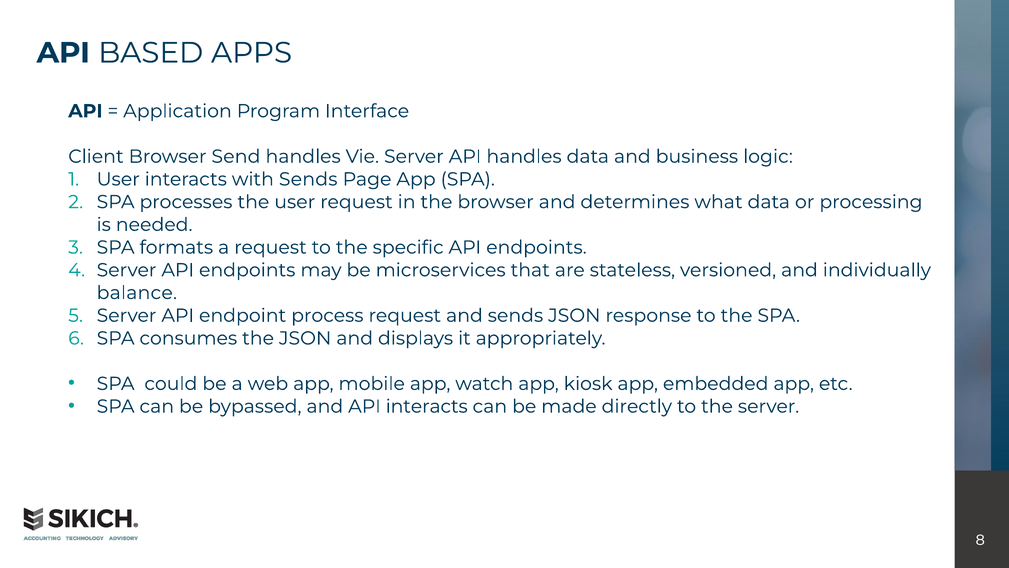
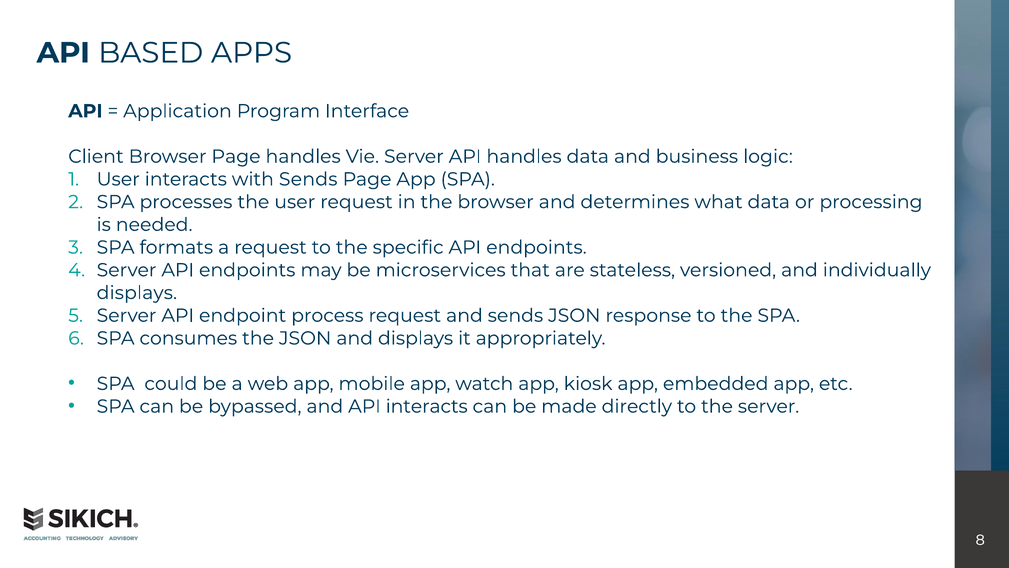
Browser Send: Send -> Page
balance at (137, 293): balance -> displays
